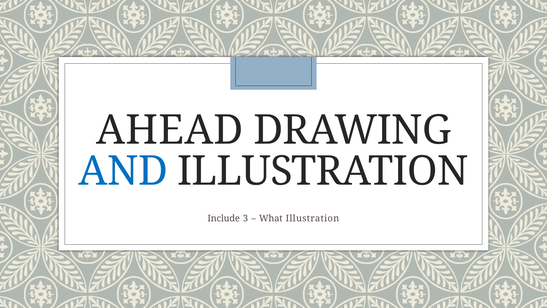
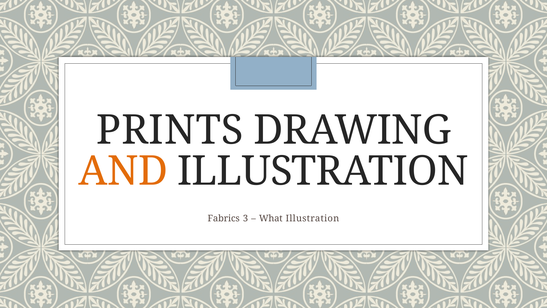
AHEAD: AHEAD -> PRINTS
AND colour: blue -> orange
Include: Include -> Fabrics
